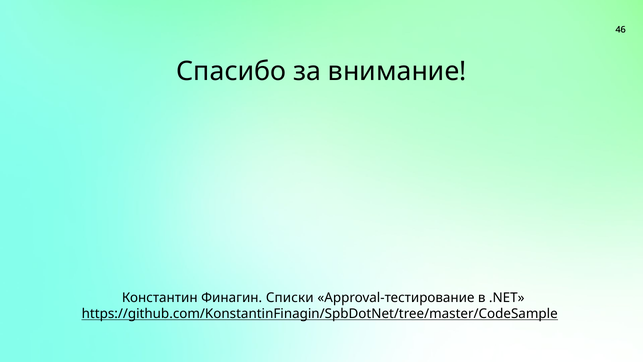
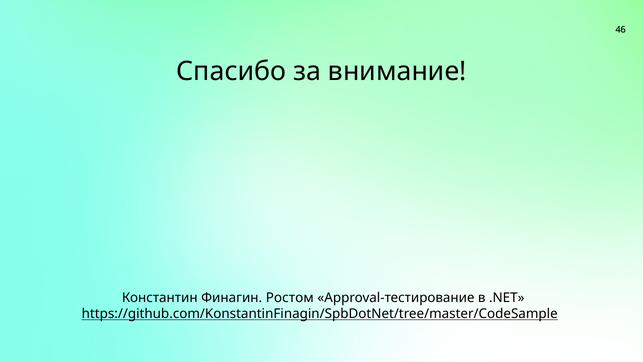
Списки: Списки -> Ростом
